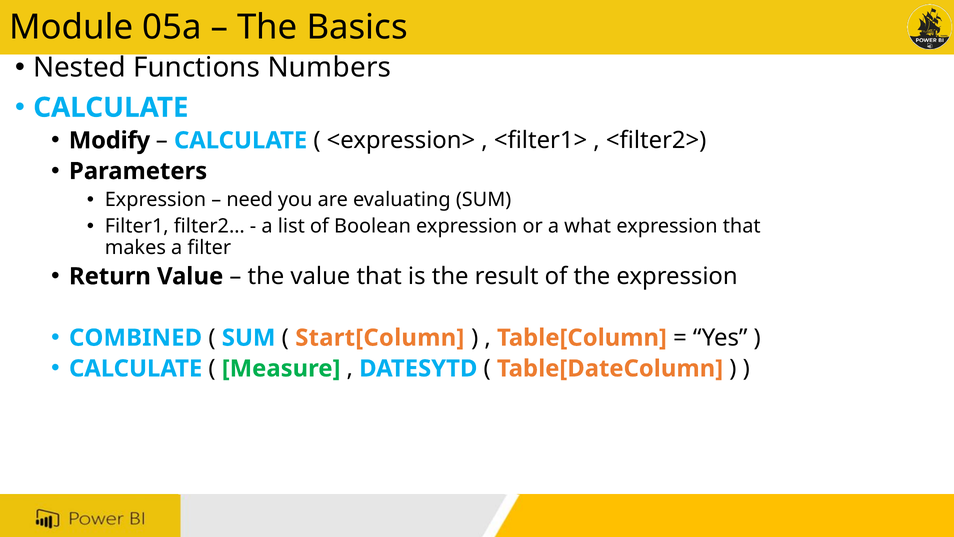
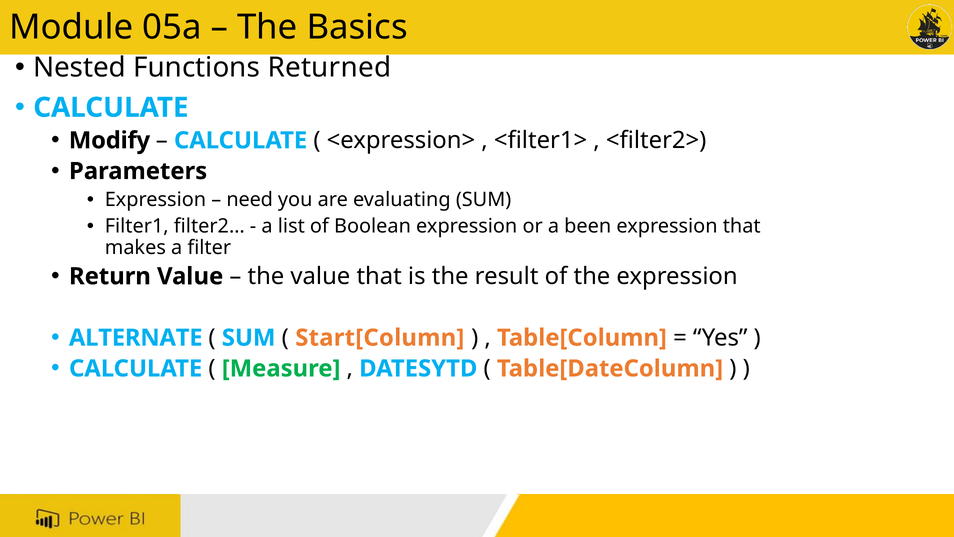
Numbers: Numbers -> Returned
what: what -> been
COMBINED: COMBINED -> ALTERNATE
